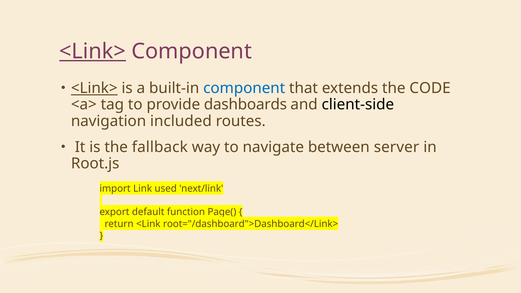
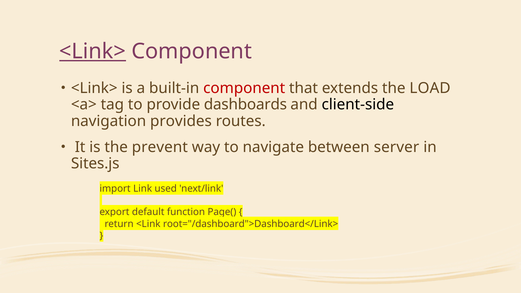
<Link> at (94, 88) underline: present -> none
component at (244, 88) colour: blue -> red
CODE: CODE -> LOAD
included: included -> provides
fallback: fallback -> prevent
Root.js: Root.js -> Sites.js
